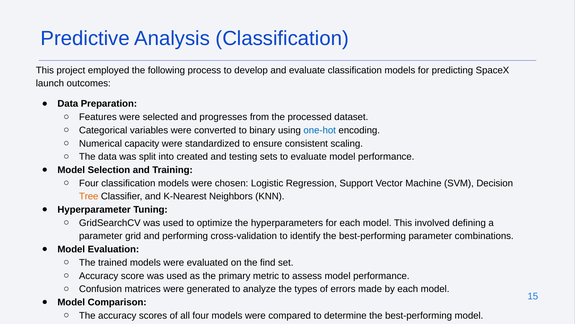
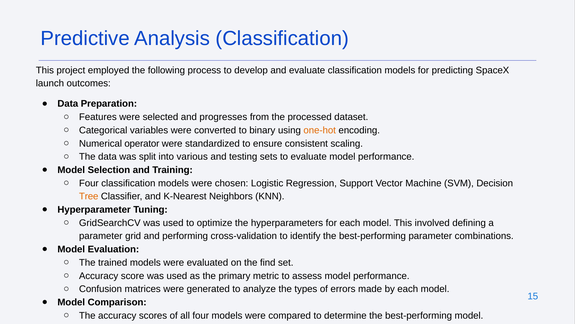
one-hot colour: blue -> orange
capacity: capacity -> operator
created: created -> various
